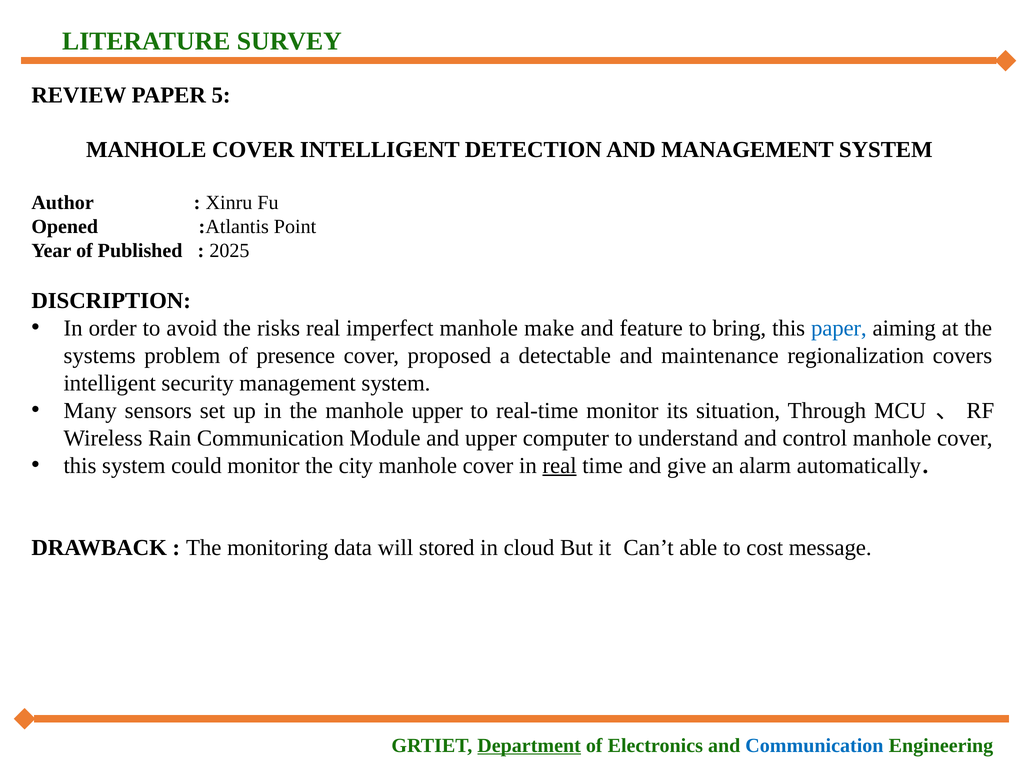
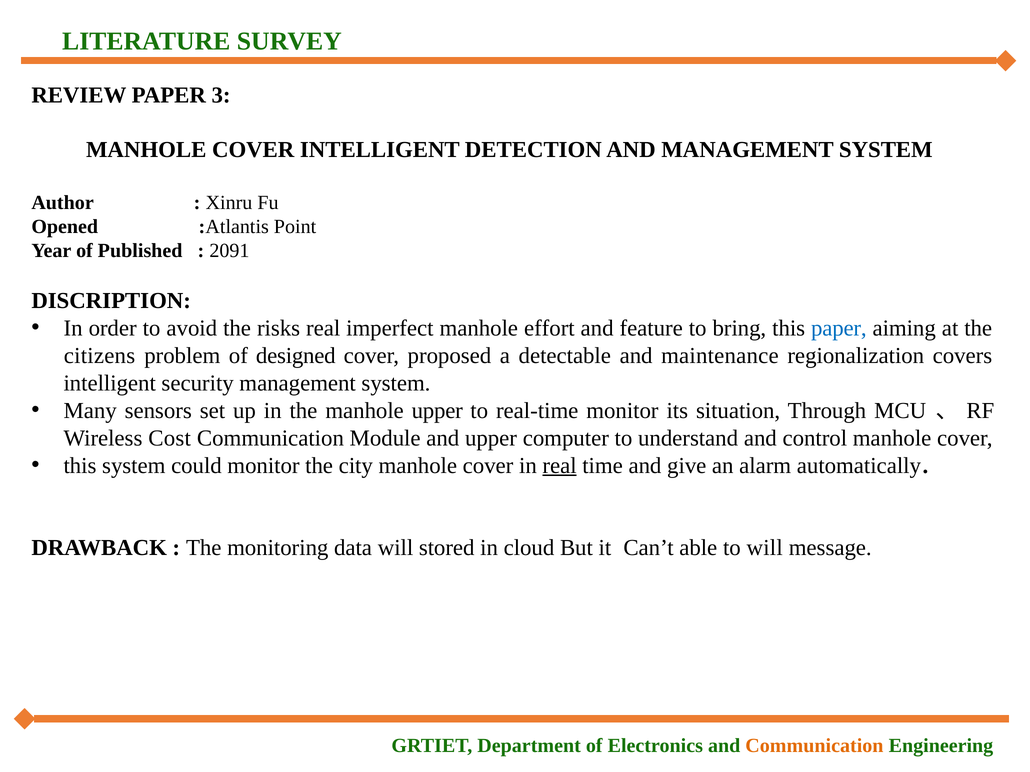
5: 5 -> 3
2025: 2025 -> 2091
make: make -> effort
systems: systems -> citizens
presence: presence -> designed
Rain: Rain -> Cost
to cost: cost -> will
Department underline: present -> none
Communication at (814, 746) colour: blue -> orange
